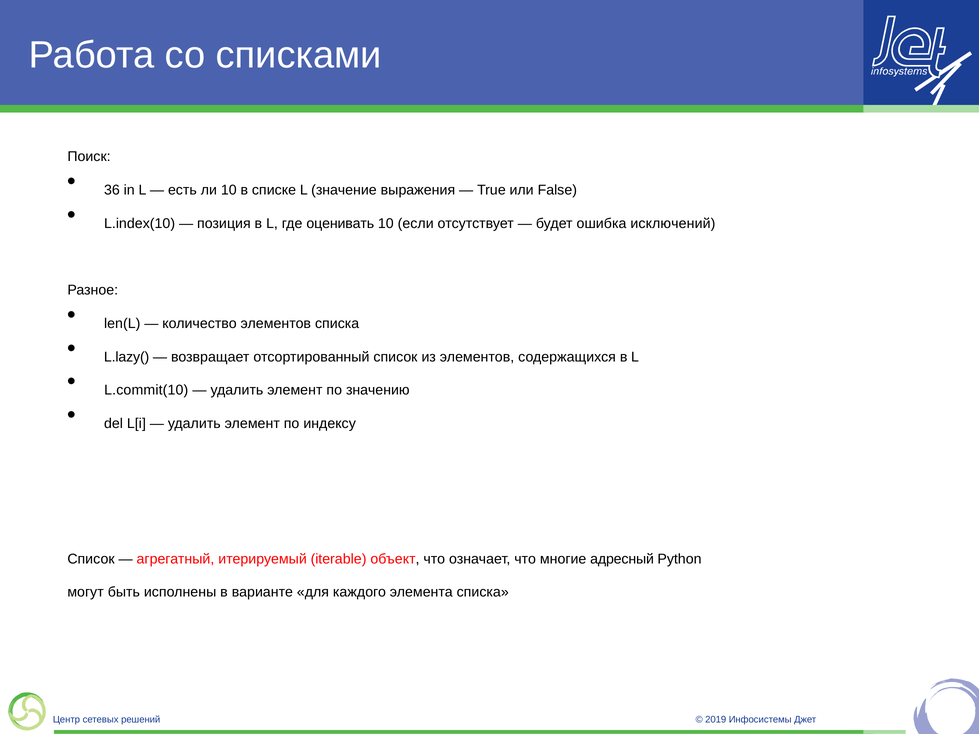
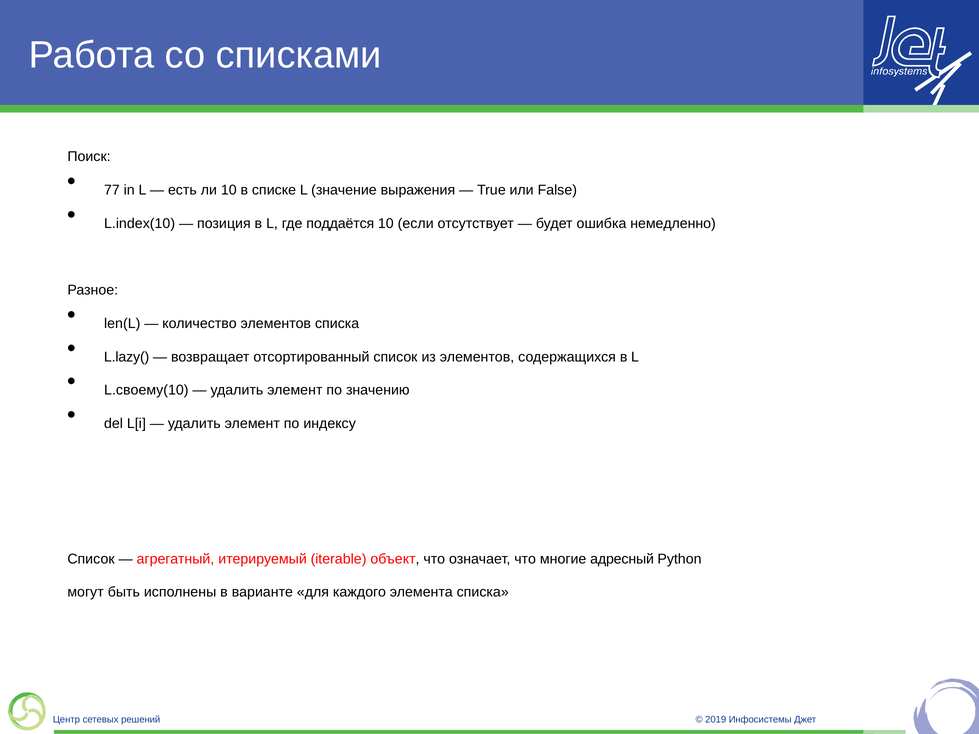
36: 36 -> 77
оценивать: оценивать -> поддаётся
исключений: исключений -> немедленно
L.commit(10: L.commit(10 -> L.своему(10
